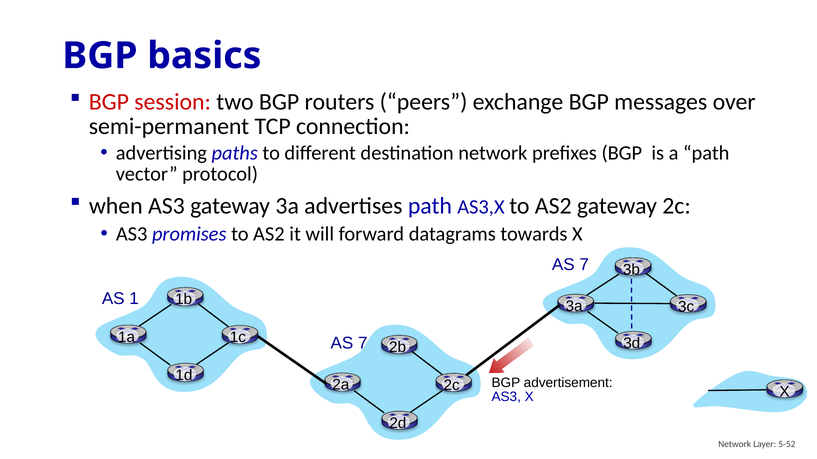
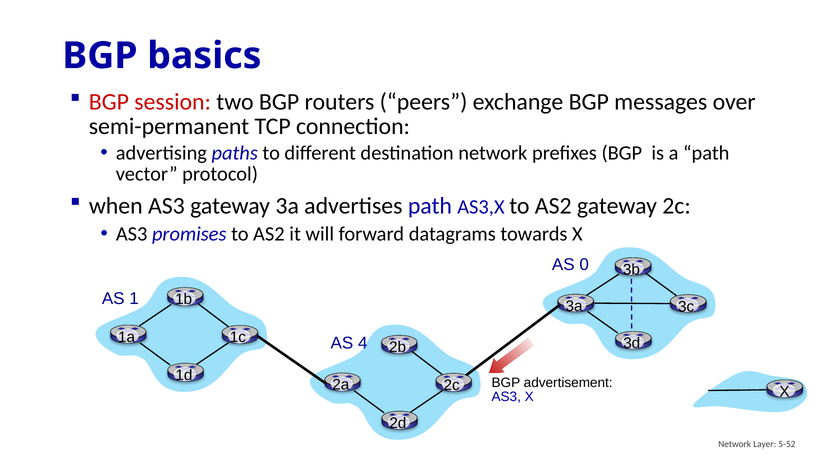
7 at (584, 265): 7 -> 0
7 at (363, 343): 7 -> 4
